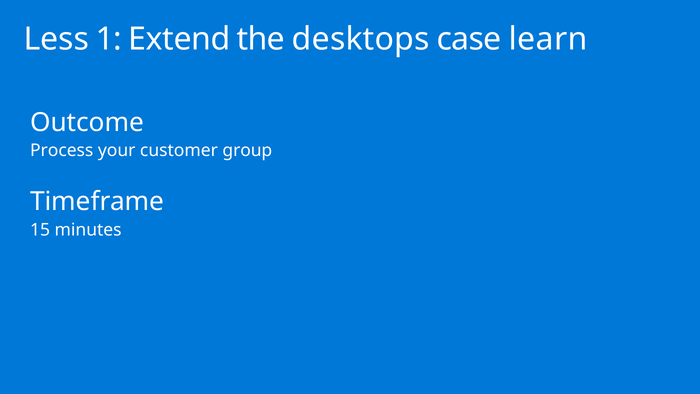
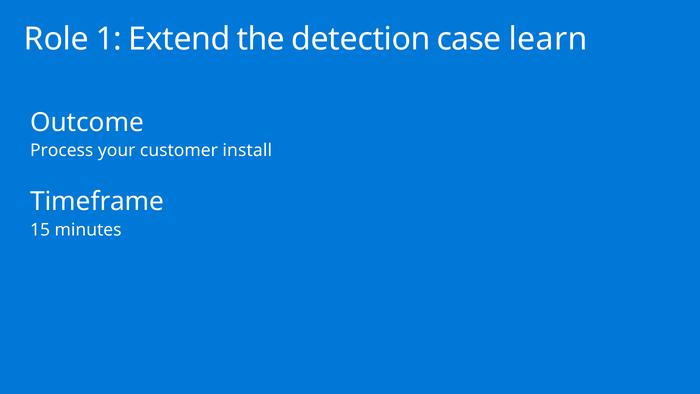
Less: Less -> Role
desktops: desktops -> detection
group: group -> install
